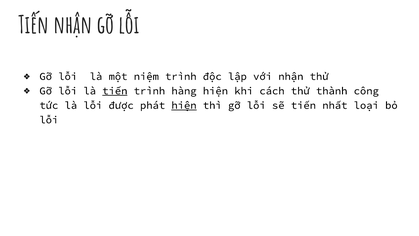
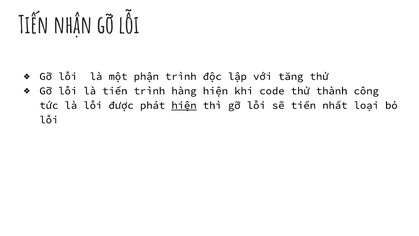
niệm: niệm -> phận
với nhận: nhận -> tăng
tiến at (115, 91) underline: present -> none
cách: cách -> code
